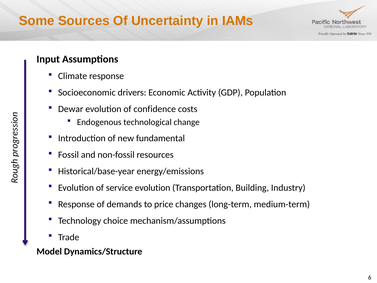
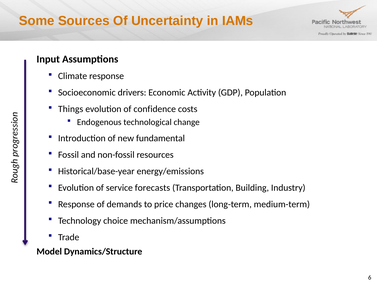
Dewar: Dewar -> Things
service evolution: evolution -> forecasts
